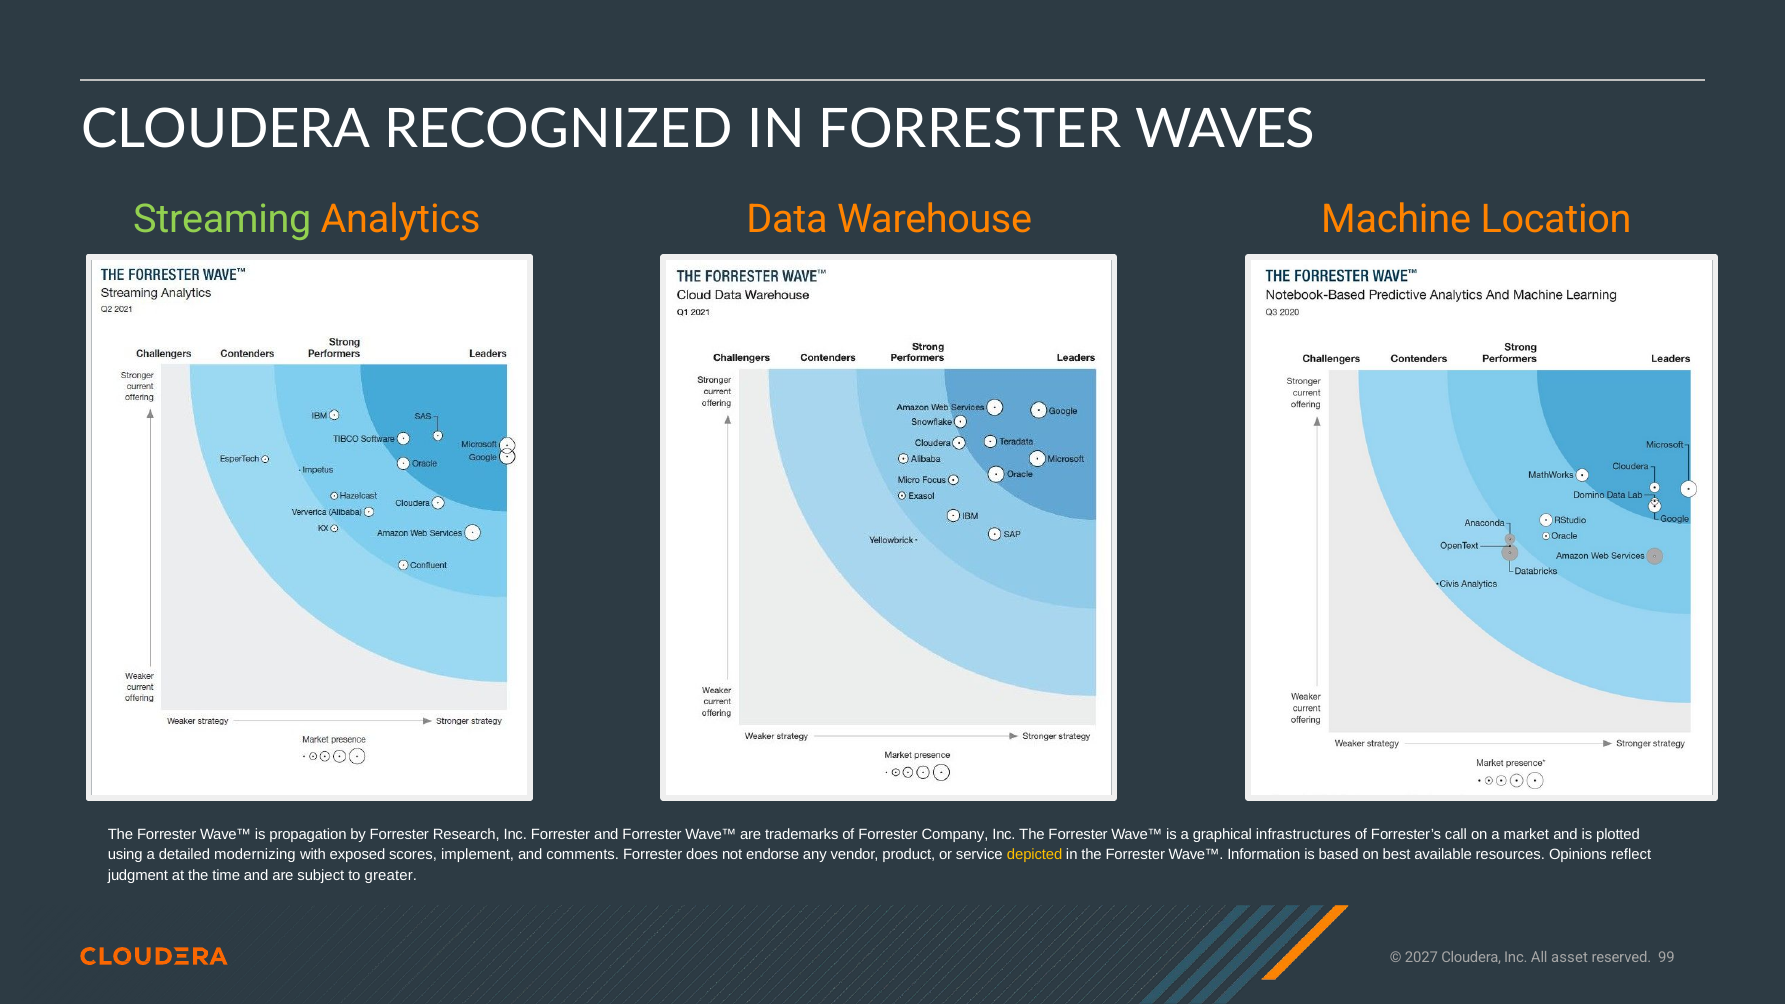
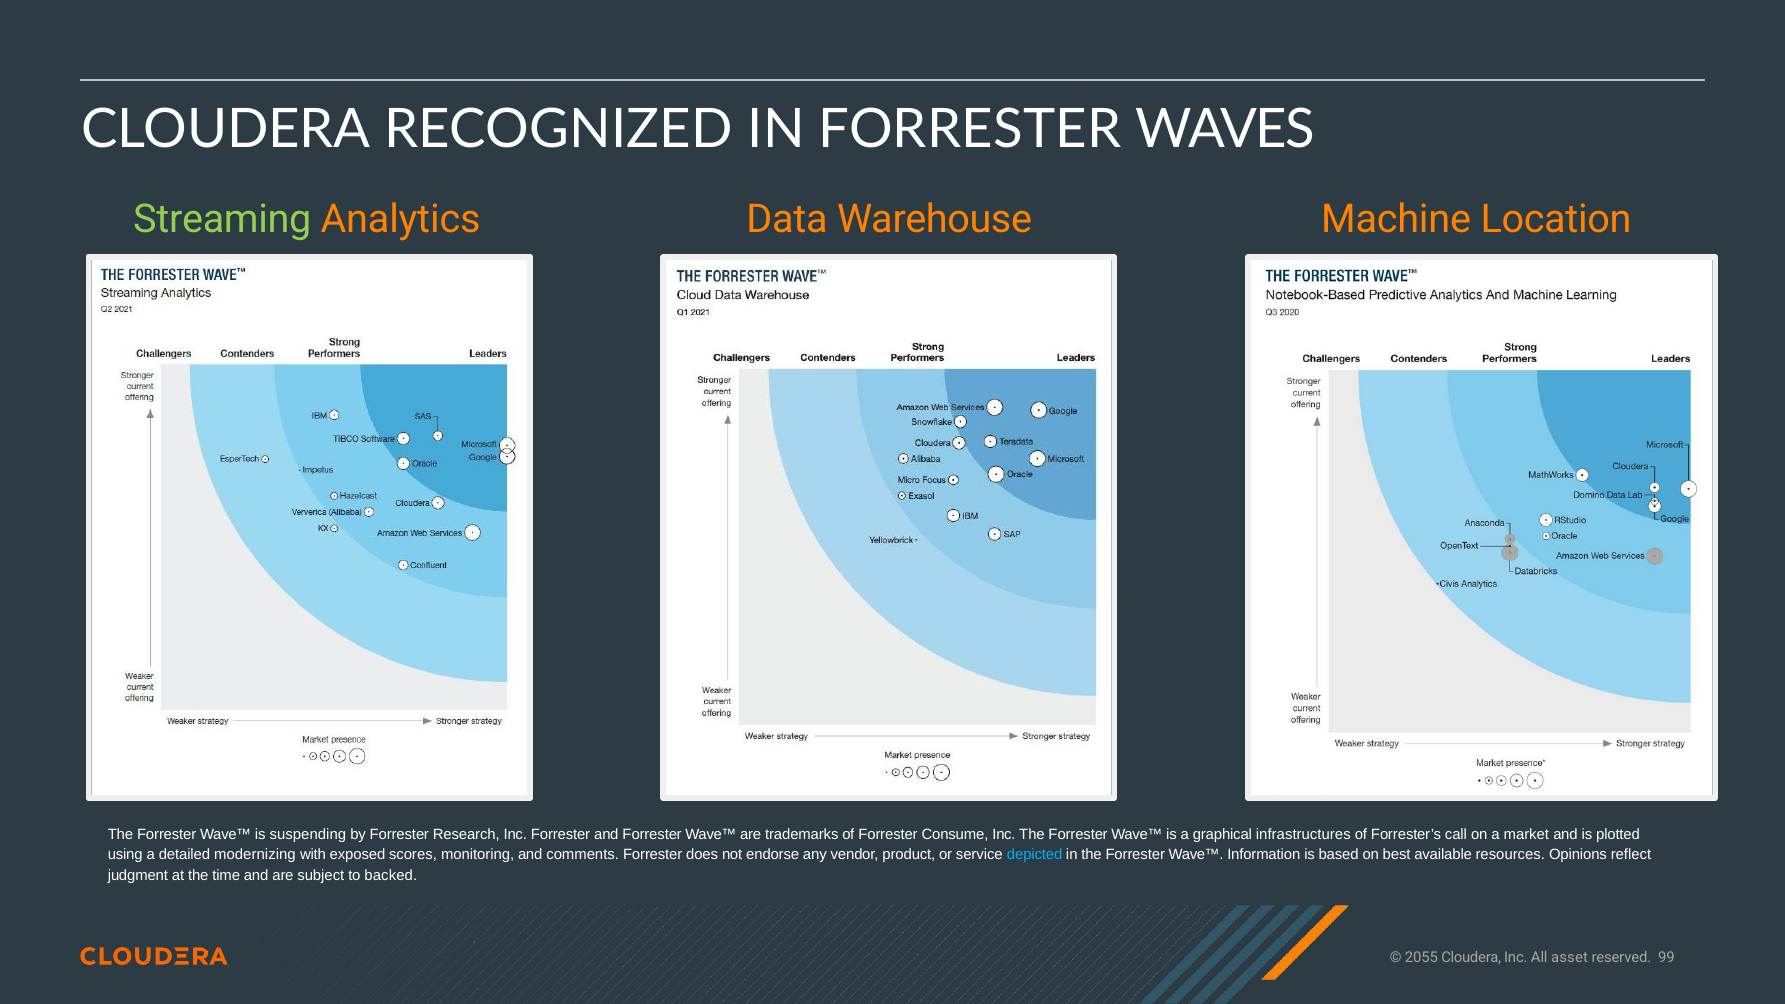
propagation: propagation -> suspending
Company: Company -> Consume
implement: implement -> monitoring
depicted colour: yellow -> light blue
greater: greater -> backed
2027: 2027 -> 2055
